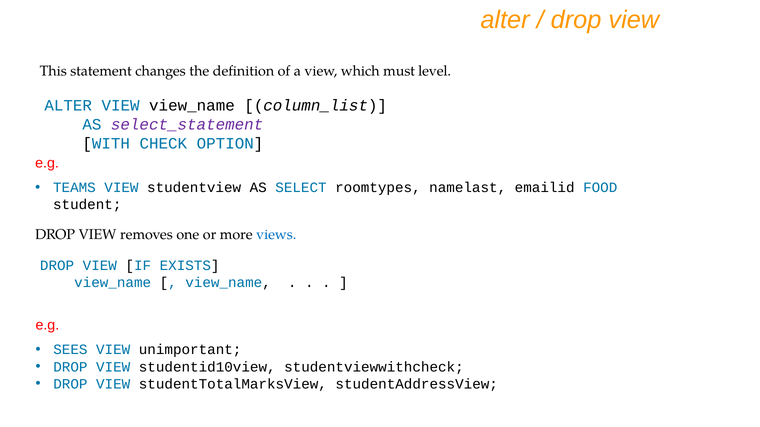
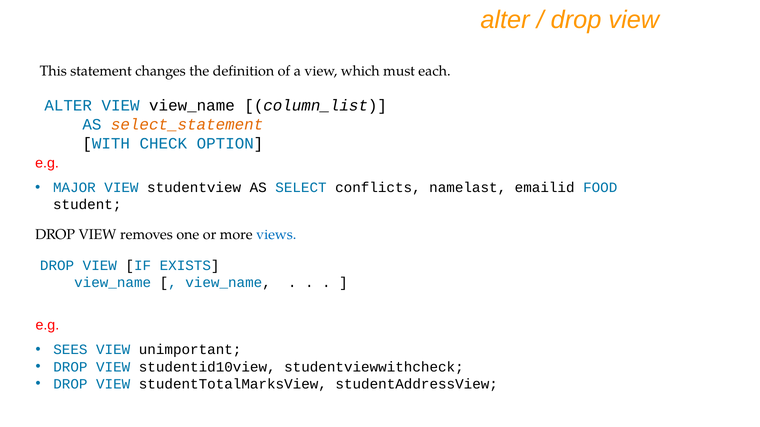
level: level -> each
select_statement colour: purple -> orange
TEAMS: TEAMS -> MAJOR
roomtypes: roomtypes -> conflicts
